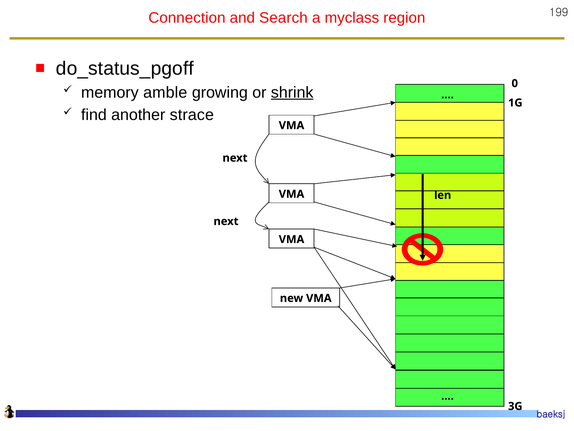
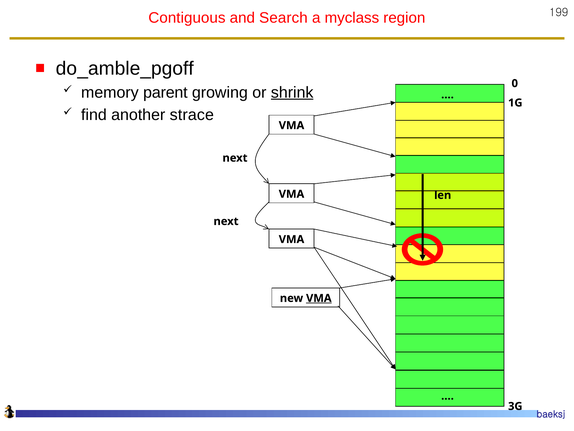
Connection: Connection -> Contiguous
do_status_pgoff: do_status_pgoff -> do_amble_pgoff
amble: amble -> parent
VMA at (319, 298) underline: none -> present
